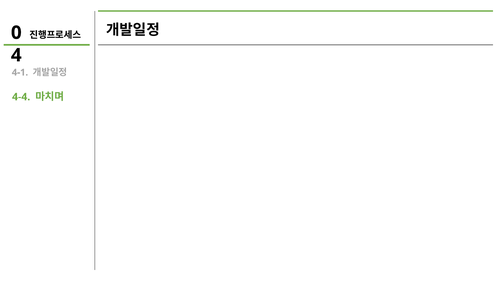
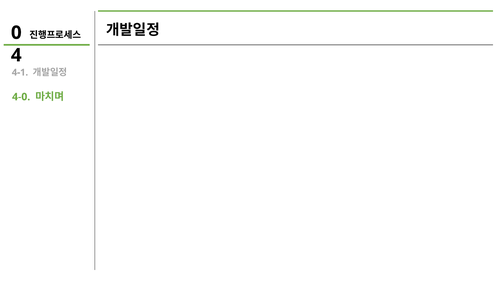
4-4: 4-4 -> 4-0
